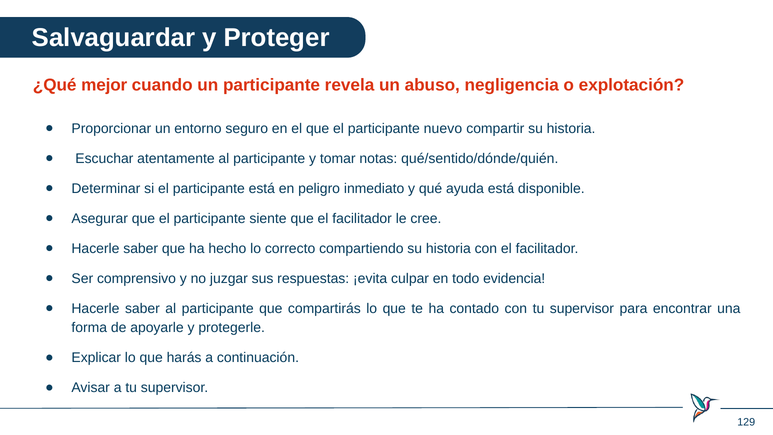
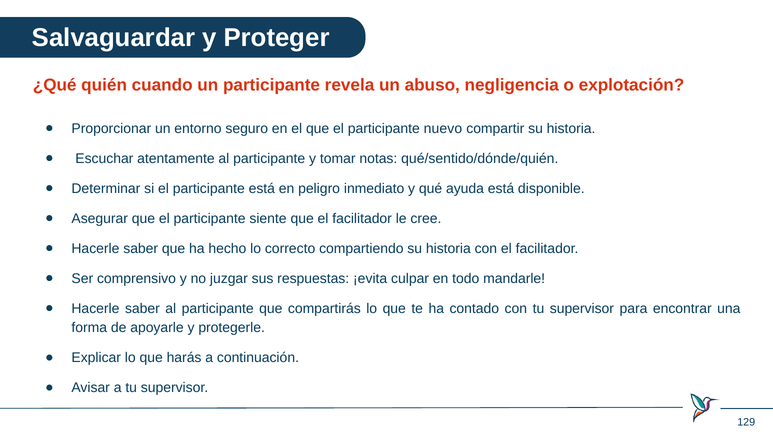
mejor: mejor -> quién
evidencia: evidencia -> mandarle
